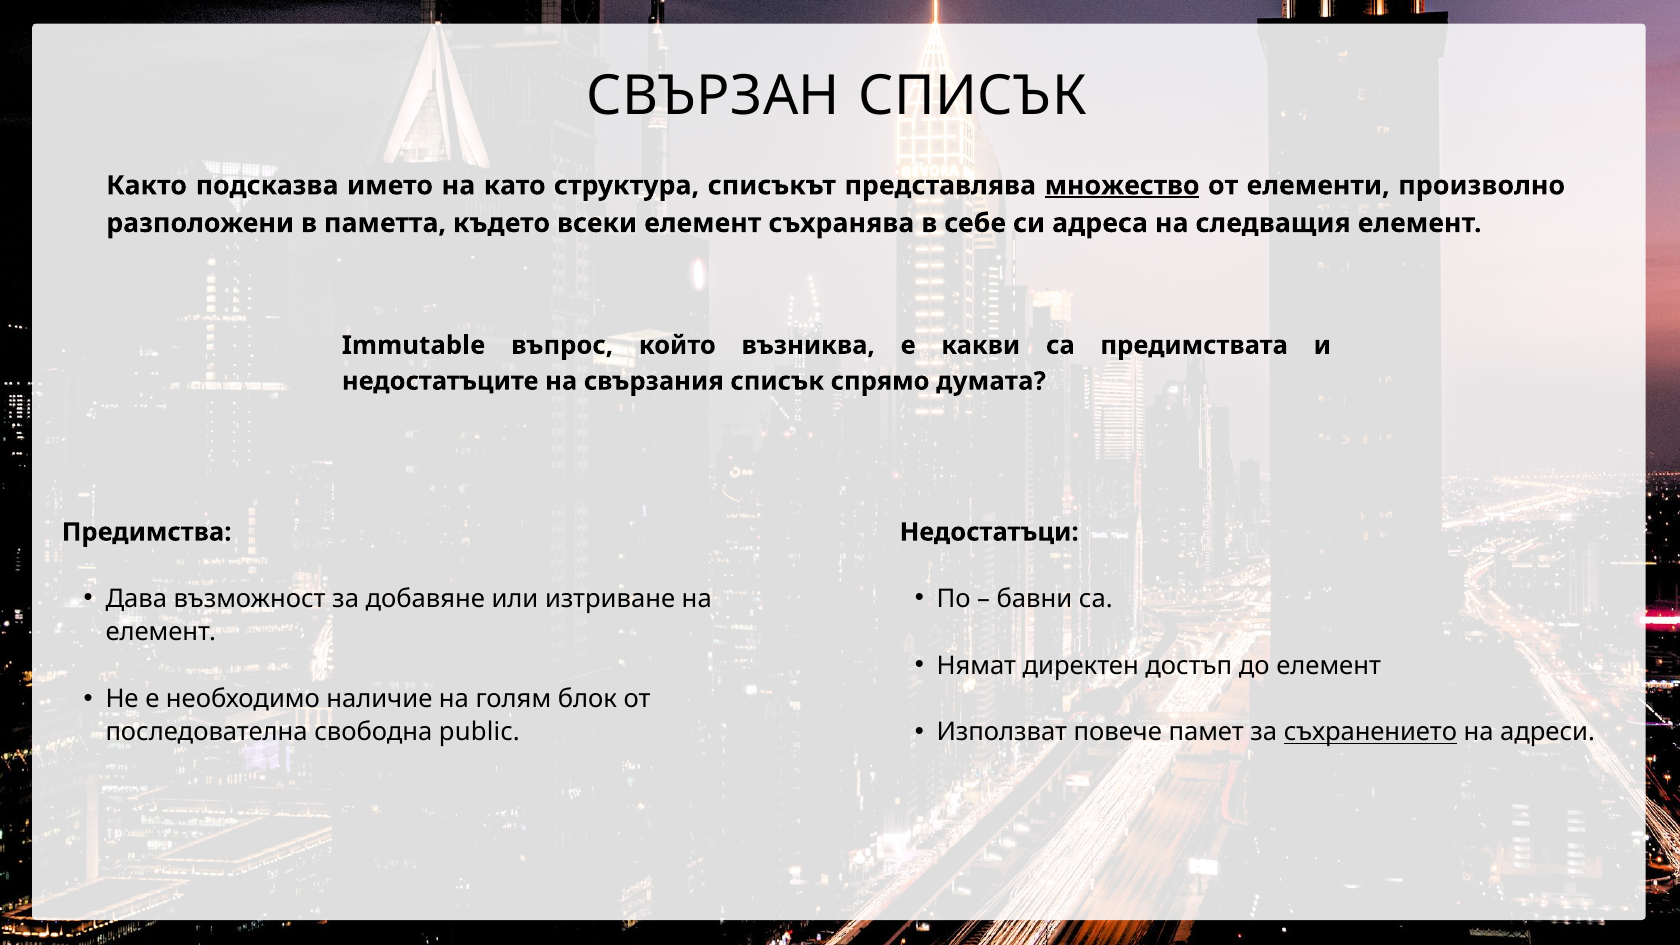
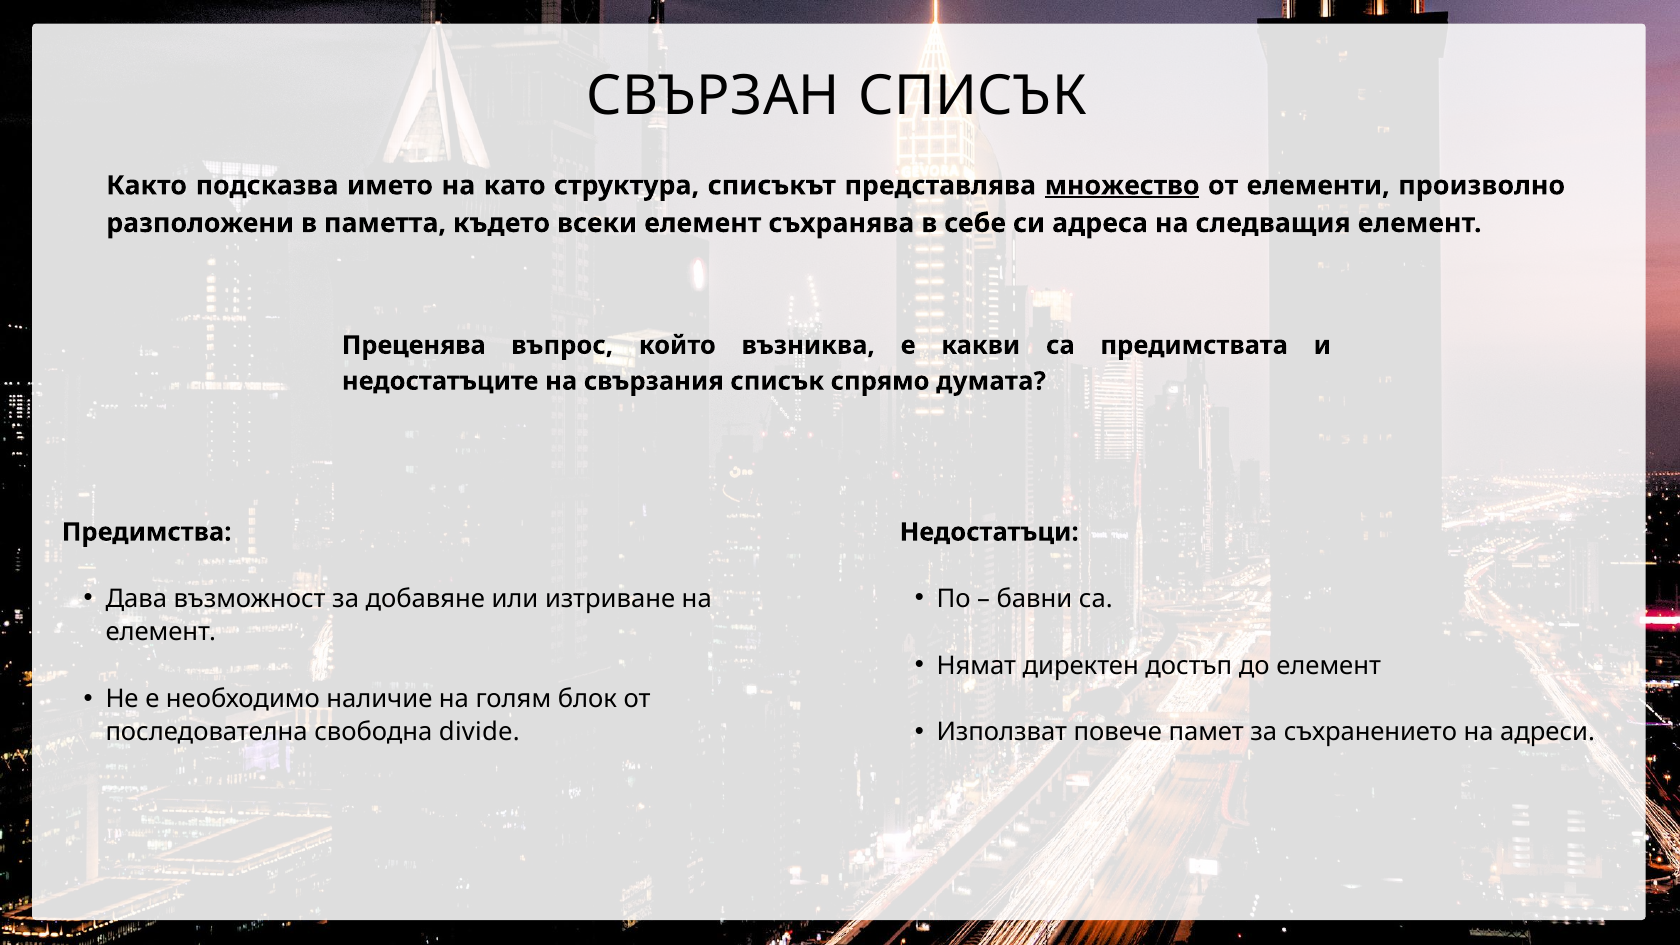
Immutable: Immutable -> Преценява
съхранението underline: present -> none
public: public -> divide
